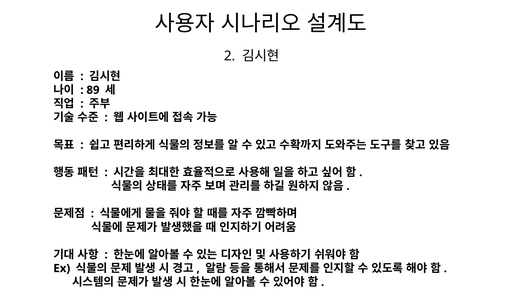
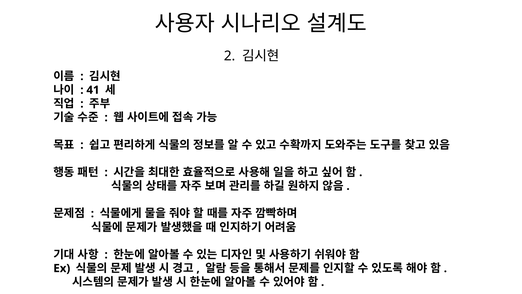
89: 89 -> 41
